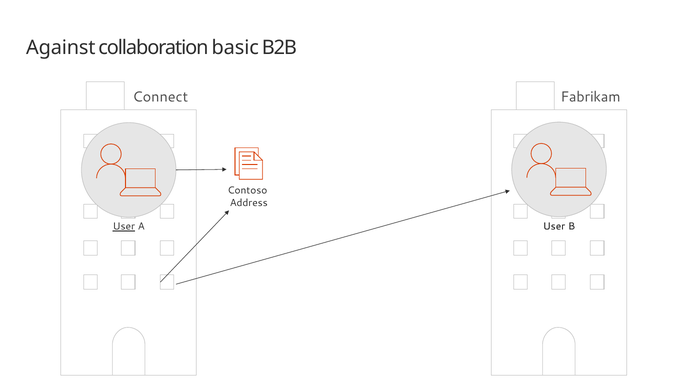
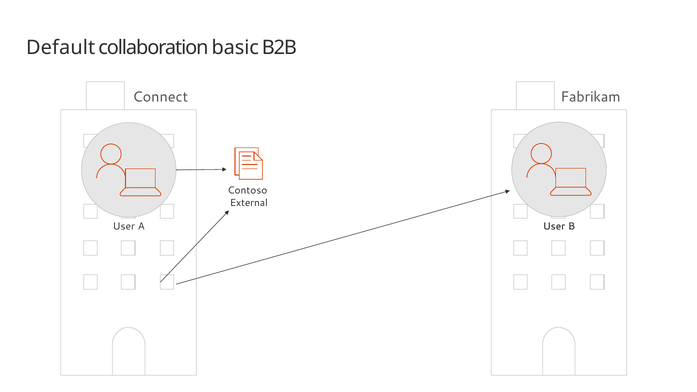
Against: Against -> Default
Address: Address -> External
User at (124, 227) underline: present -> none
